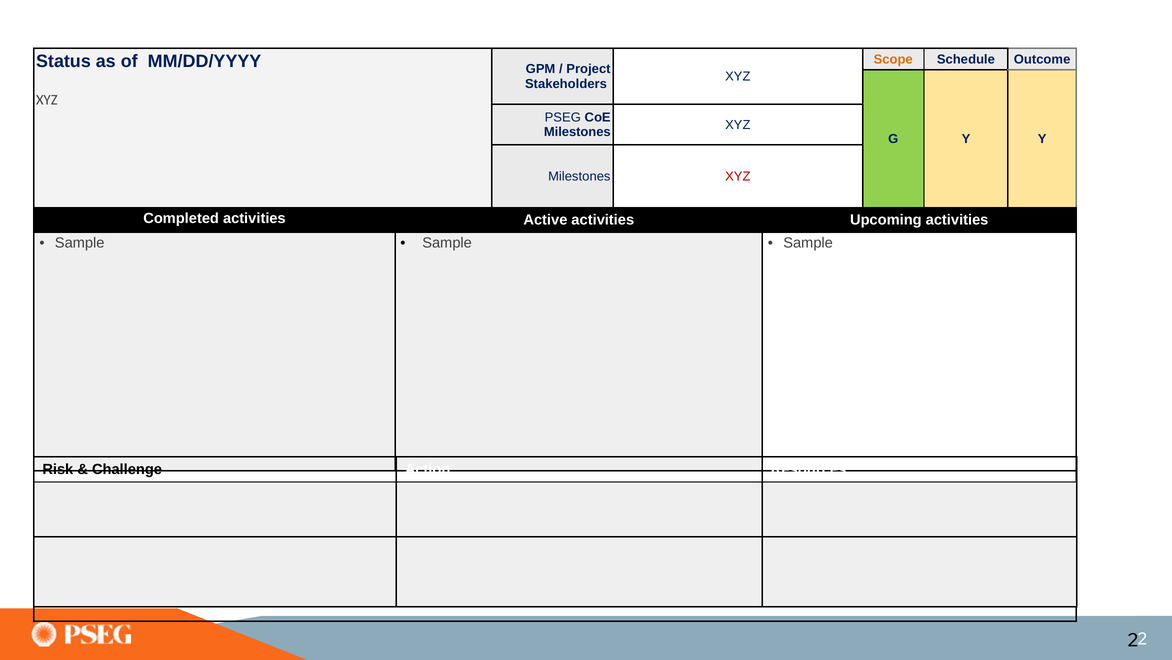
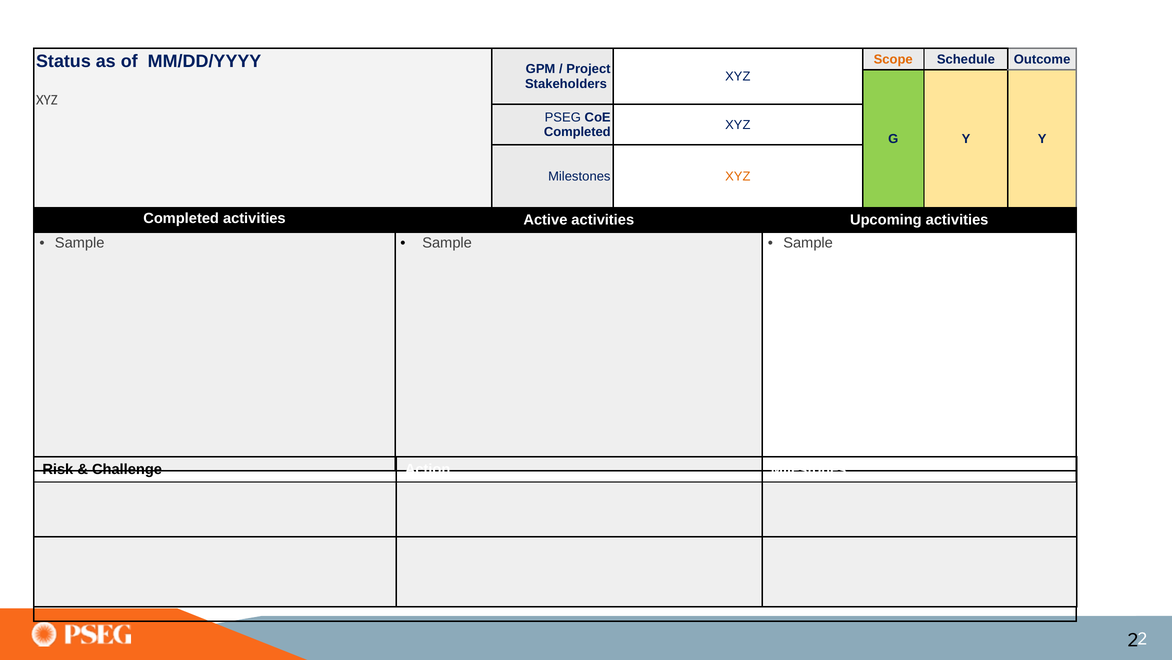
Milestones at (577, 132): Milestones -> Completed
XYZ at (738, 176) colour: red -> orange
Action Resources: Resources -> Milestones
